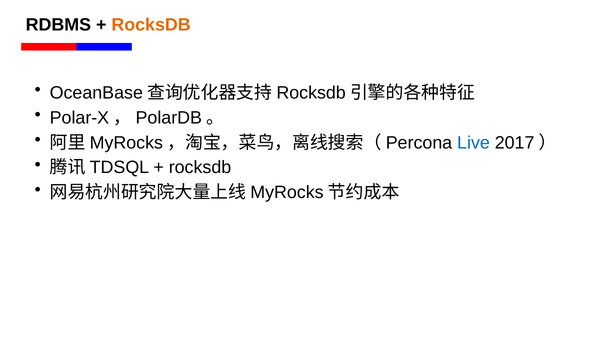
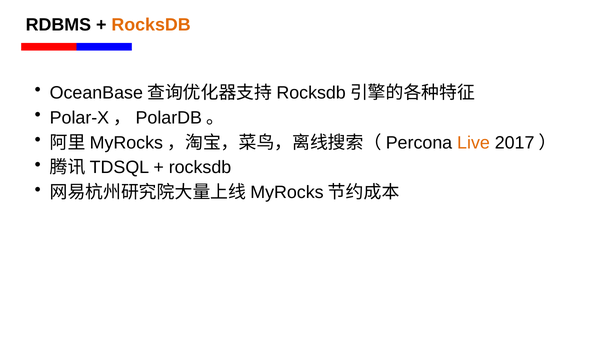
Live colour: blue -> orange
